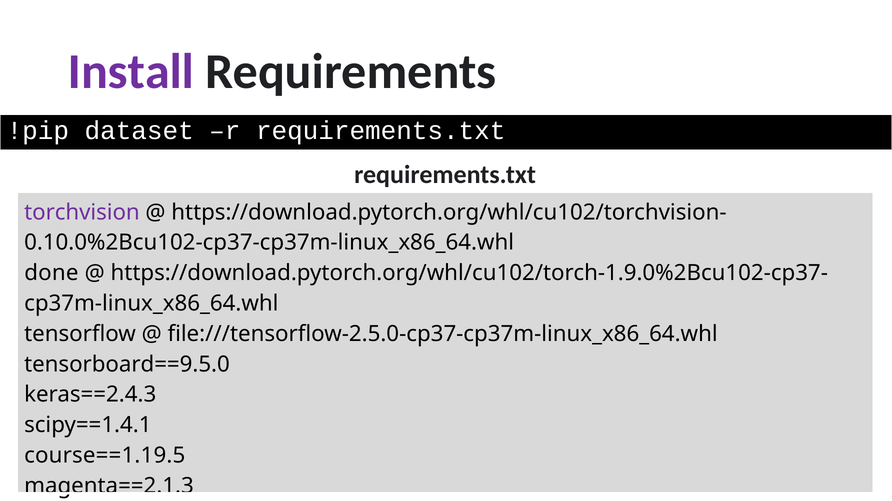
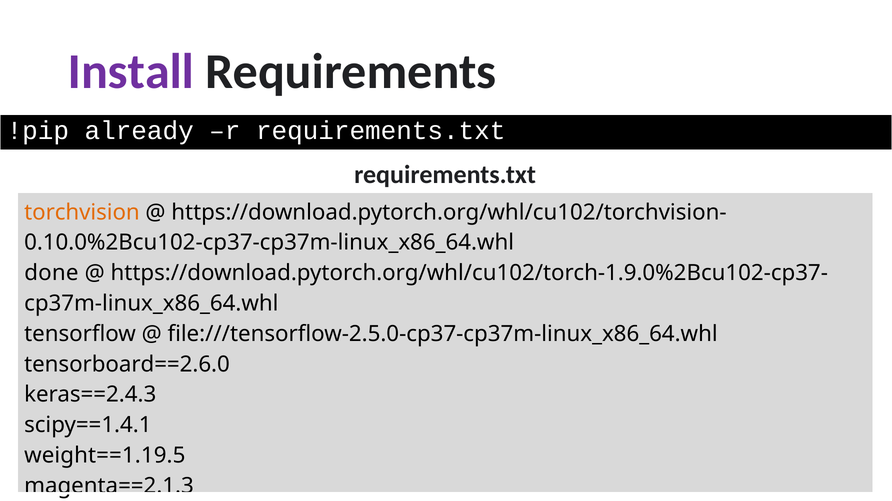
dataset: dataset -> already
torchvision colour: purple -> orange
tensorboard==9.5.0: tensorboard==9.5.0 -> tensorboard==2.6.0
course==1.19.5: course==1.19.5 -> weight==1.19.5
